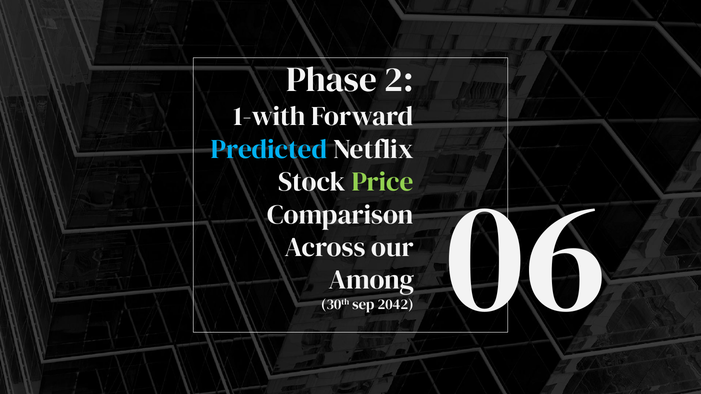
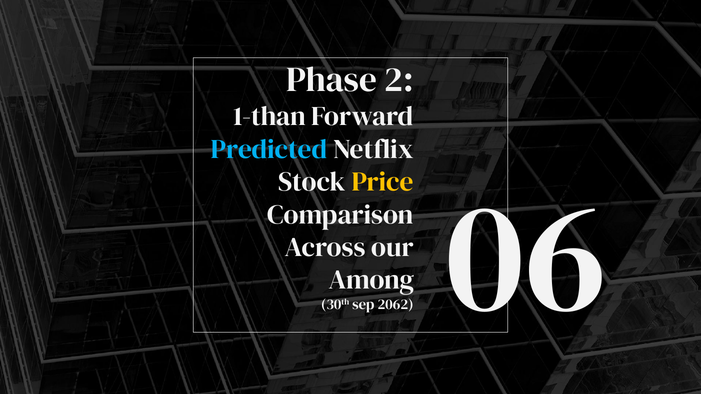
1-with: 1-with -> 1-than
Price colour: light green -> yellow
2042: 2042 -> 2062
